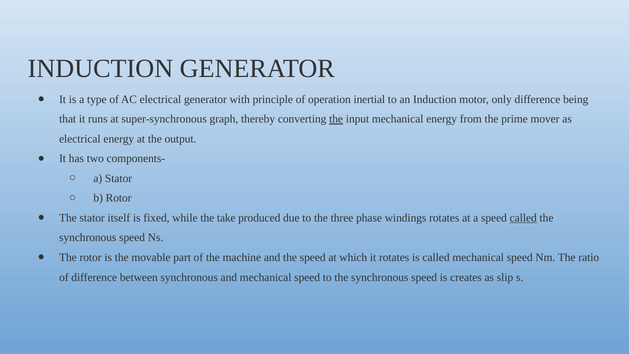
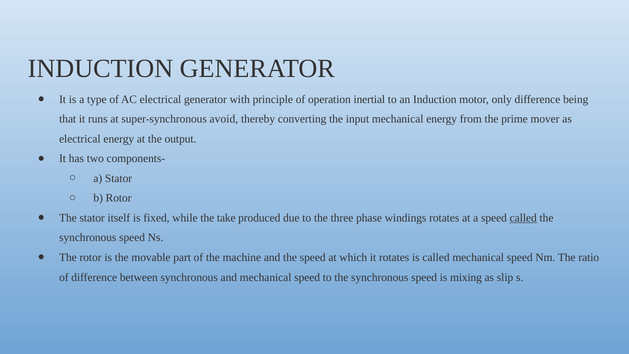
graph: graph -> avoid
the at (336, 119) underline: present -> none
creates: creates -> mixing
